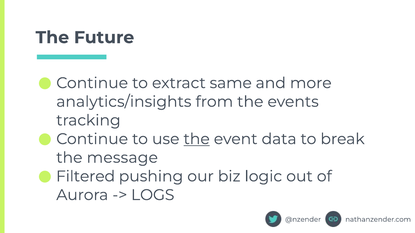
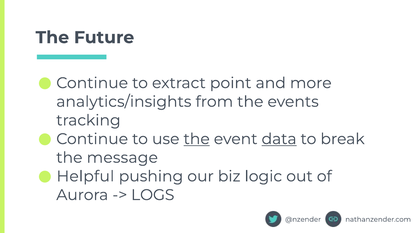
same: same -> point
data underline: none -> present
Filtered: Filtered -> Helpful
